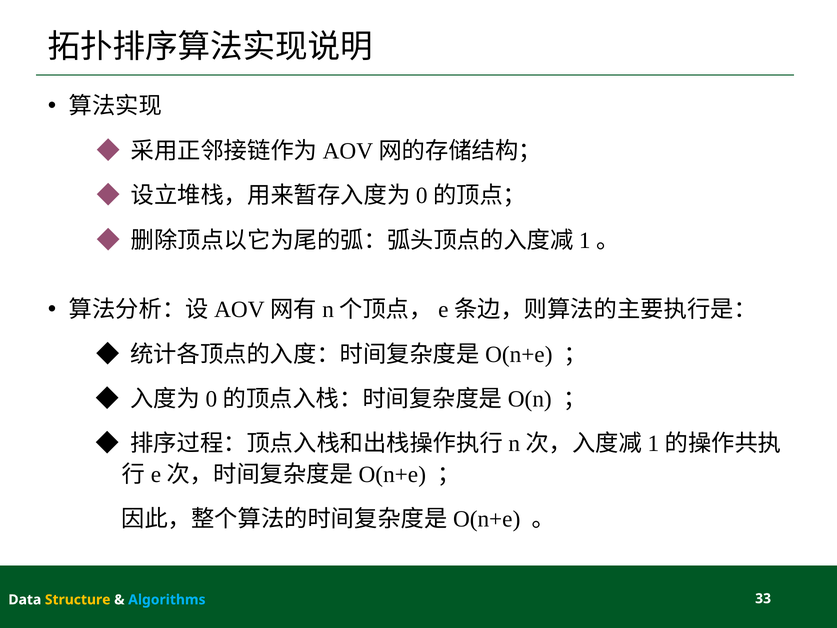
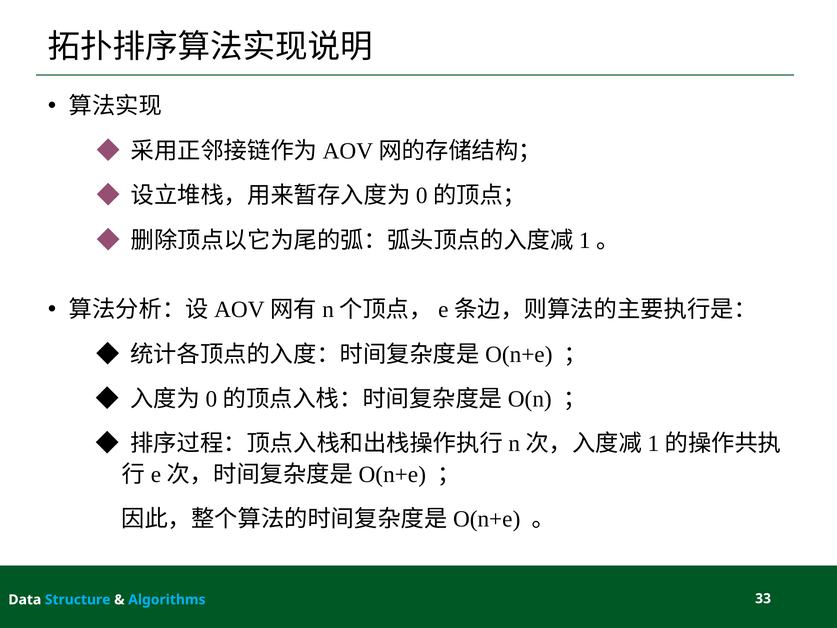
Structure colour: yellow -> light blue
